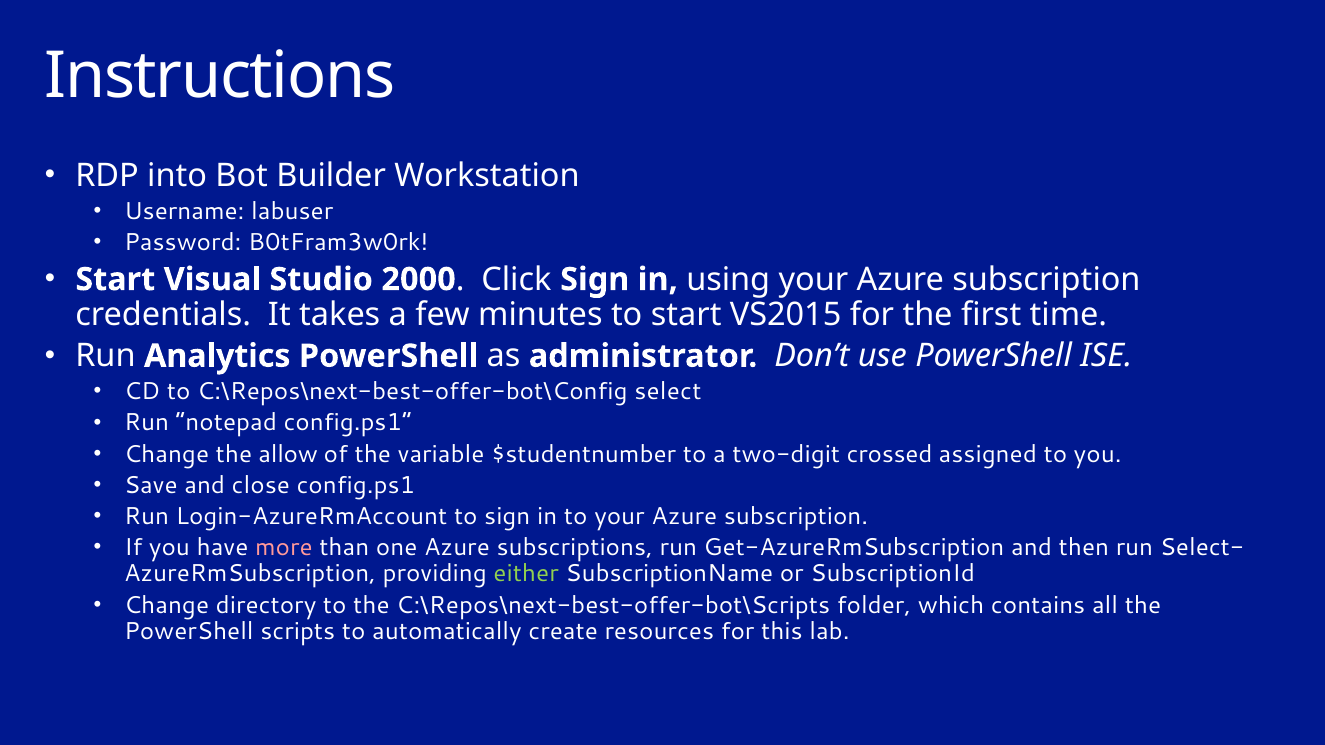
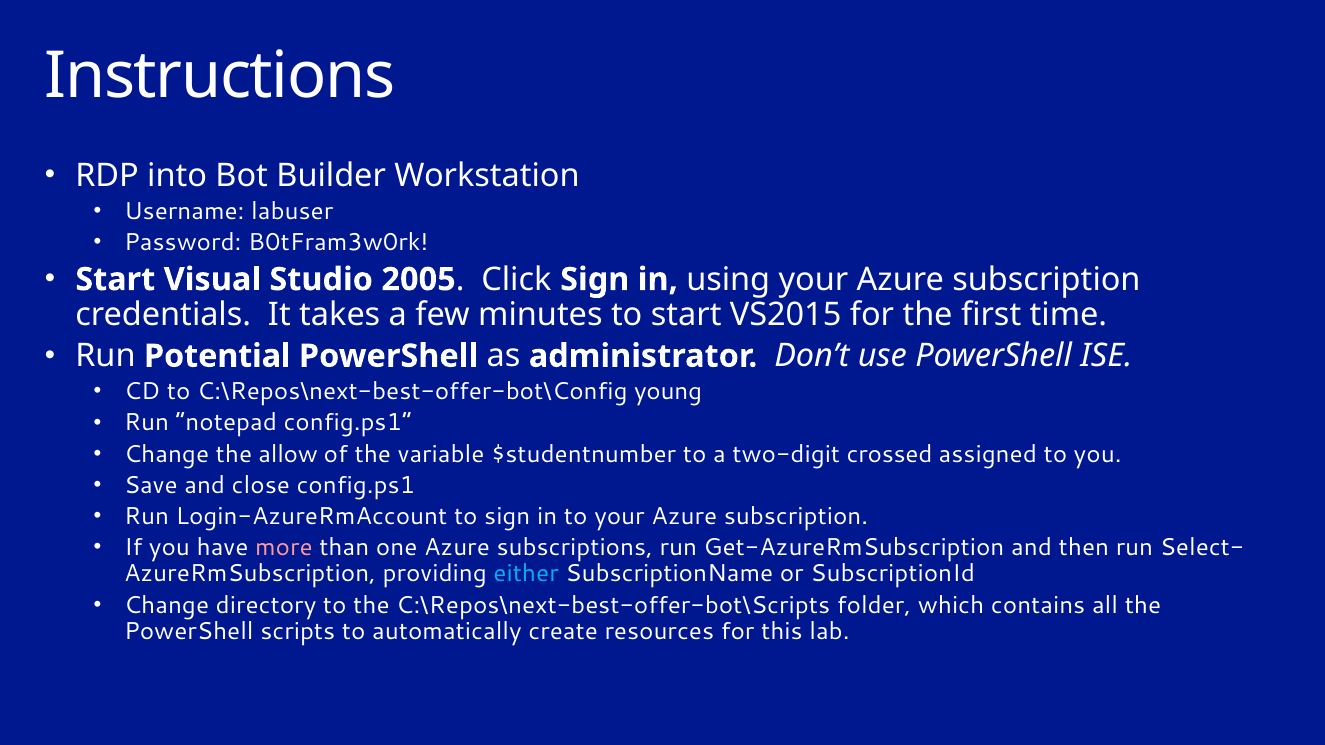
2000: 2000 -> 2005
Analytics: Analytics -> Potential
select: select -> young
either colour: light green -> light blue
